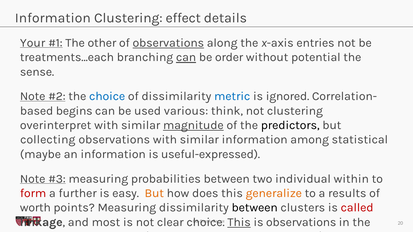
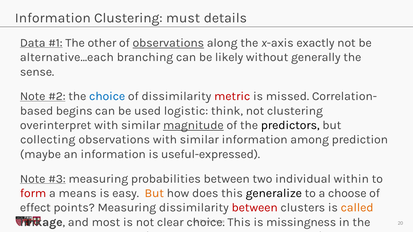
effect: effect -> must
Your: Your -> Data
entries: entries -> exactly
treatments…each: treatments…each -> alternative…each
can at (186, 57) underline: present -> none
order: order -> likely
potential: potential -> generally
metric colour: blue -> red
ignored: ignored -> missed
various: various -> logistic
statistical: statistical -> prediction
further: further -> means
generalize colour: orange -> black
results: results -> choose
worth: worth -> effect
between at (255, 208) colour: black -> red
called colour: red -> orange
This at (239, 222) underline: present -> none
is observations: observations -> missingness
